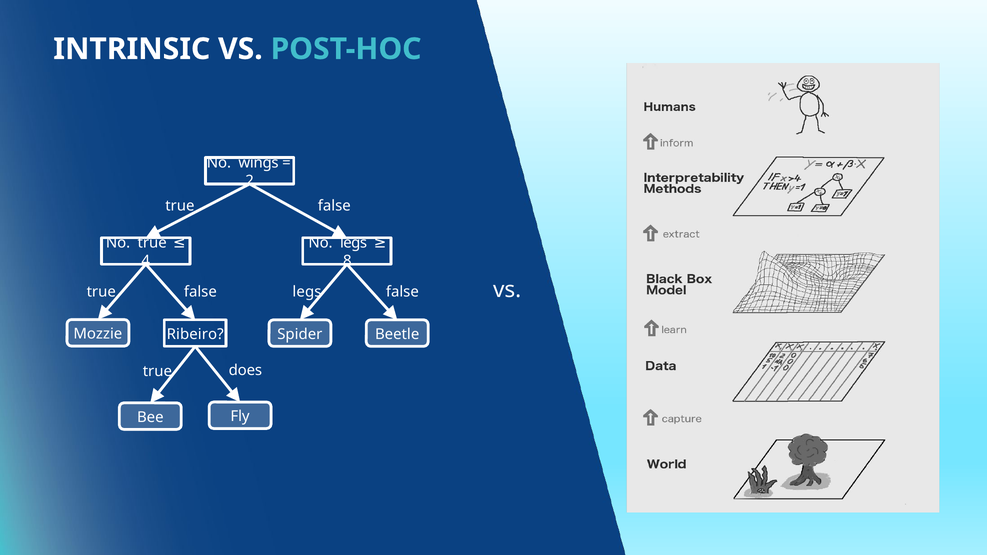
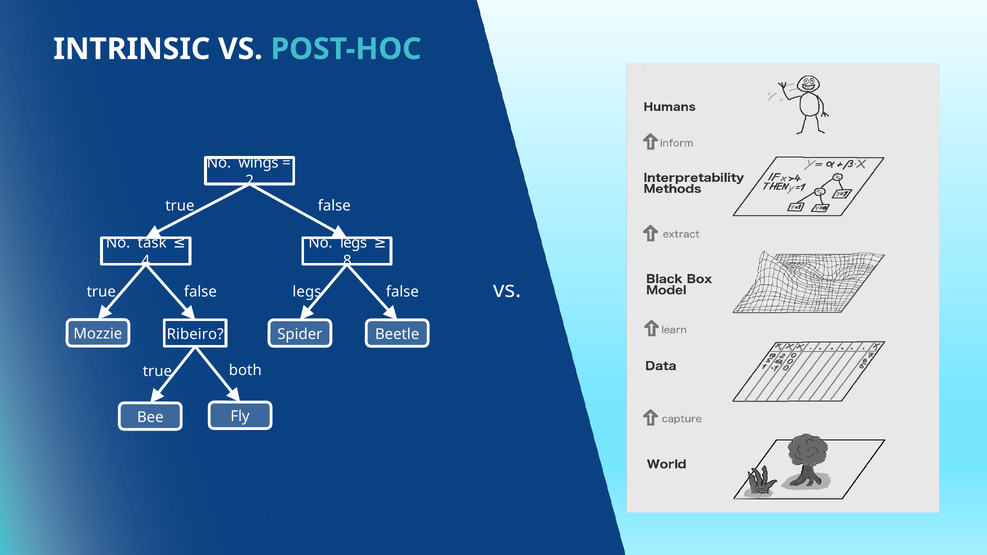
No true: true -> task
does: does -> both
